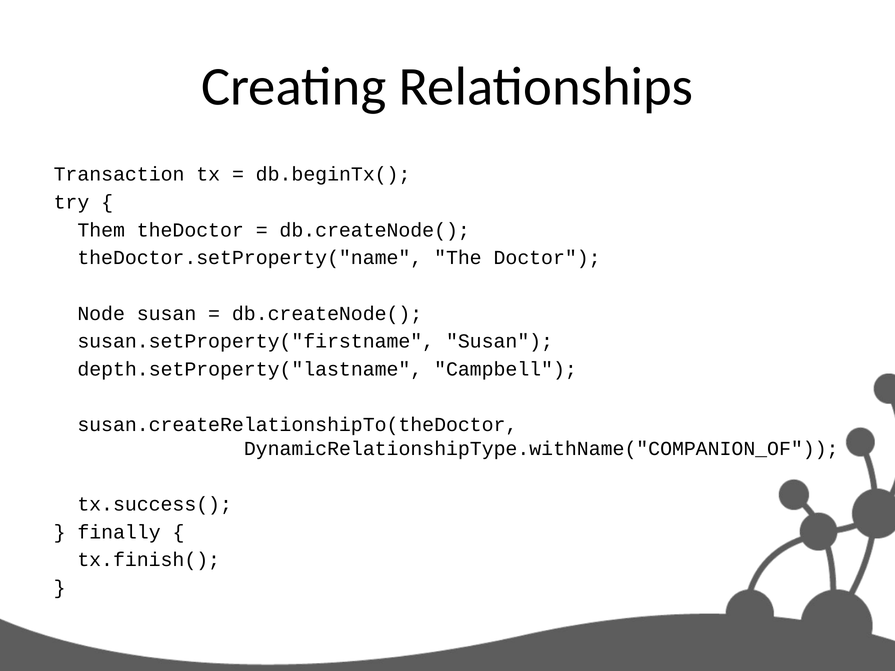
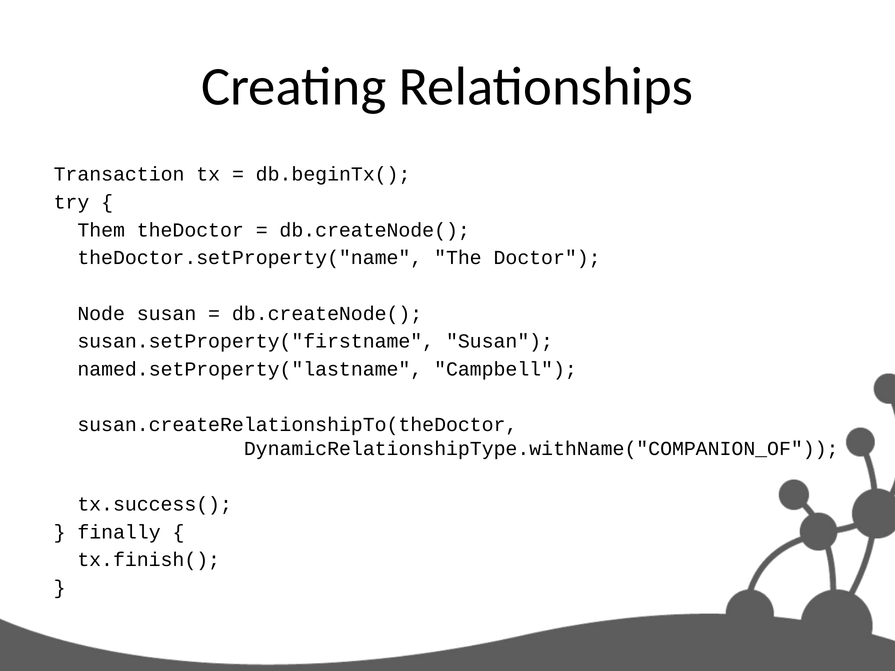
depth.setProperty("lastname: depth.setProperty("lastname -> named.setProperty("lastname
